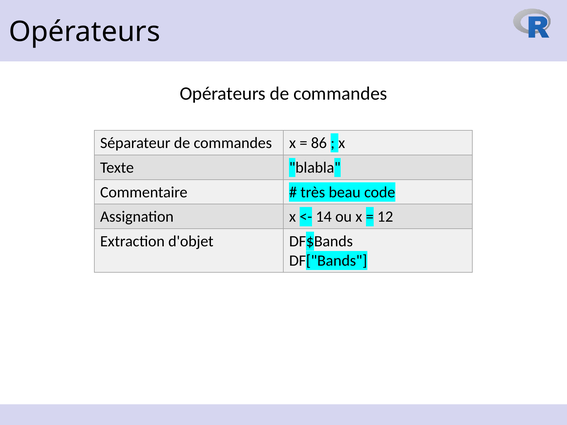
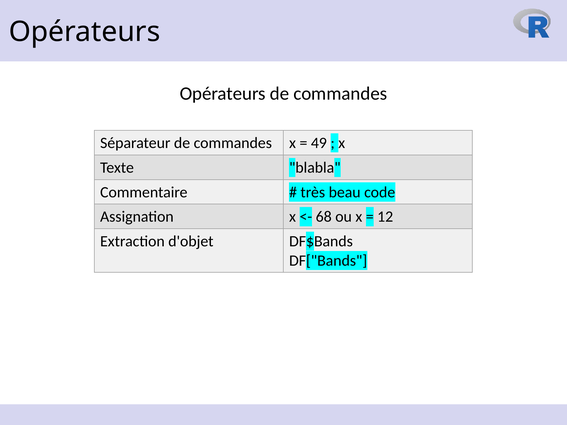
86: 86 -> 49
14: 14 -> 68
